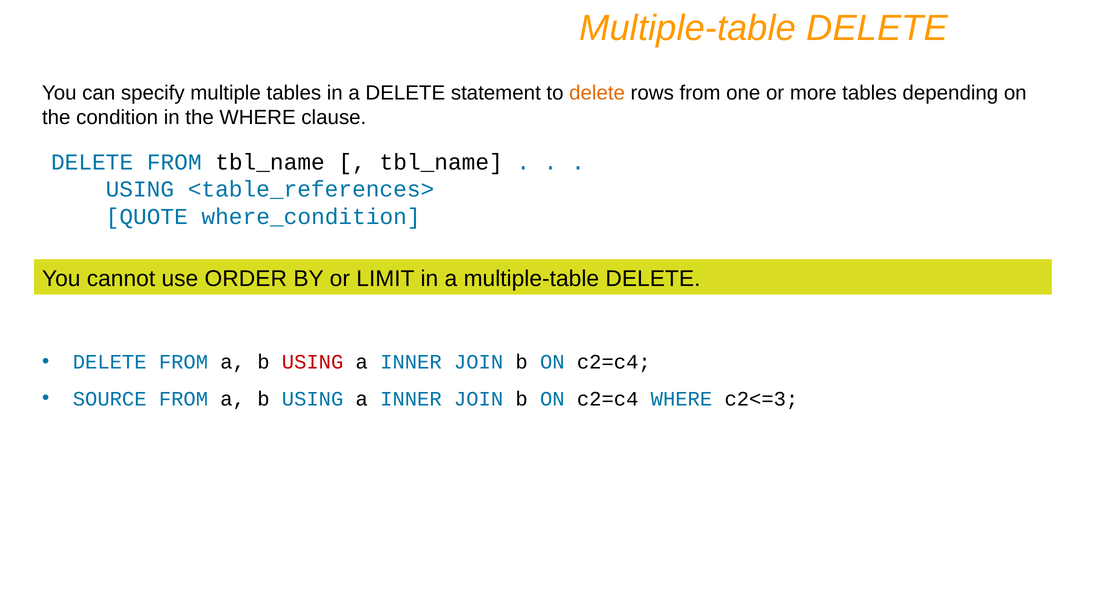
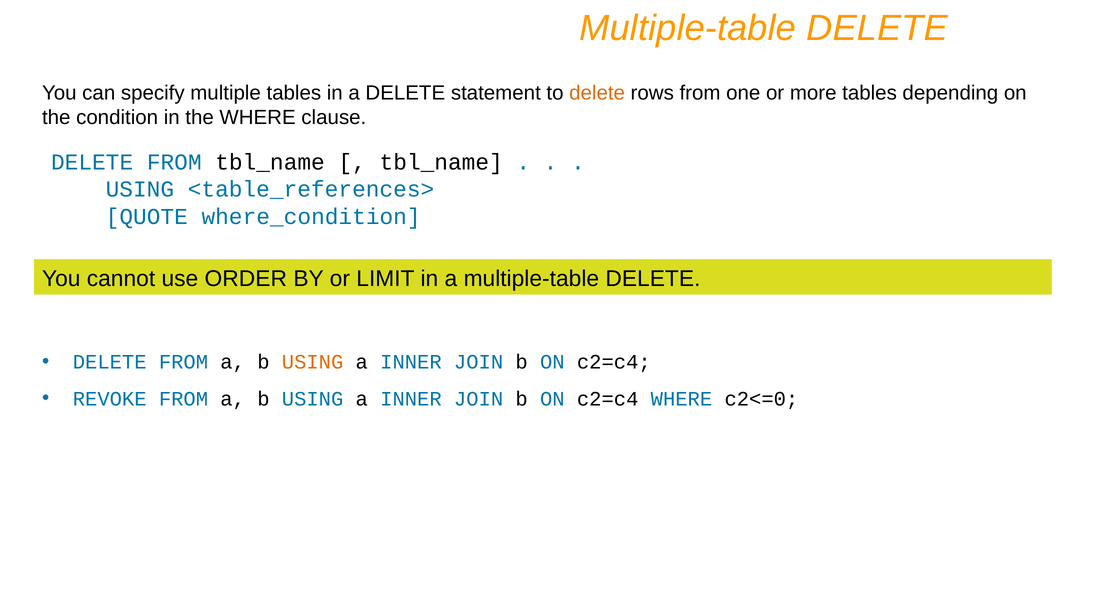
USING at (313, 362) colour: red -> orange
SOURCE: SOURCE -> REVOKE
c2<=3: c2<=3 -> c2<=0
